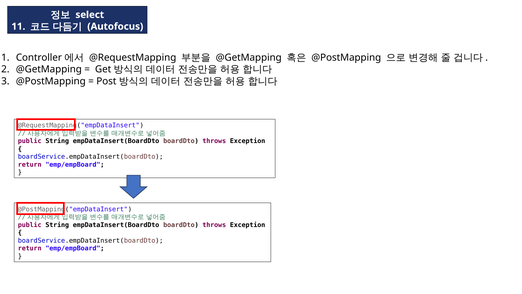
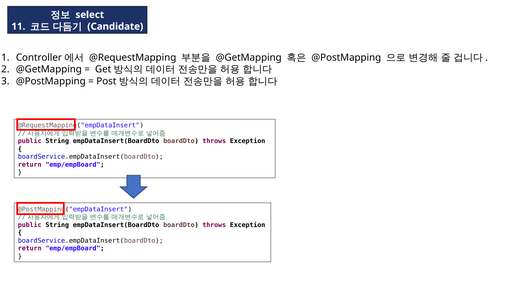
Autofocus: Autofocus -> Candidate
